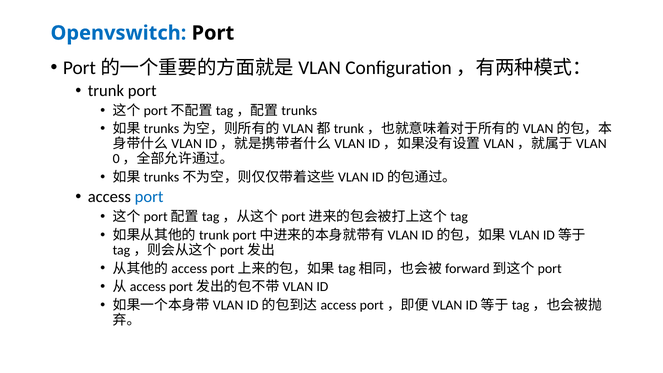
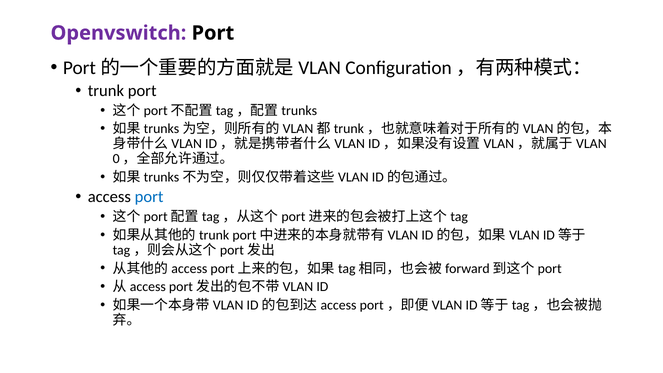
Openvswitch colour: blue -> purple
